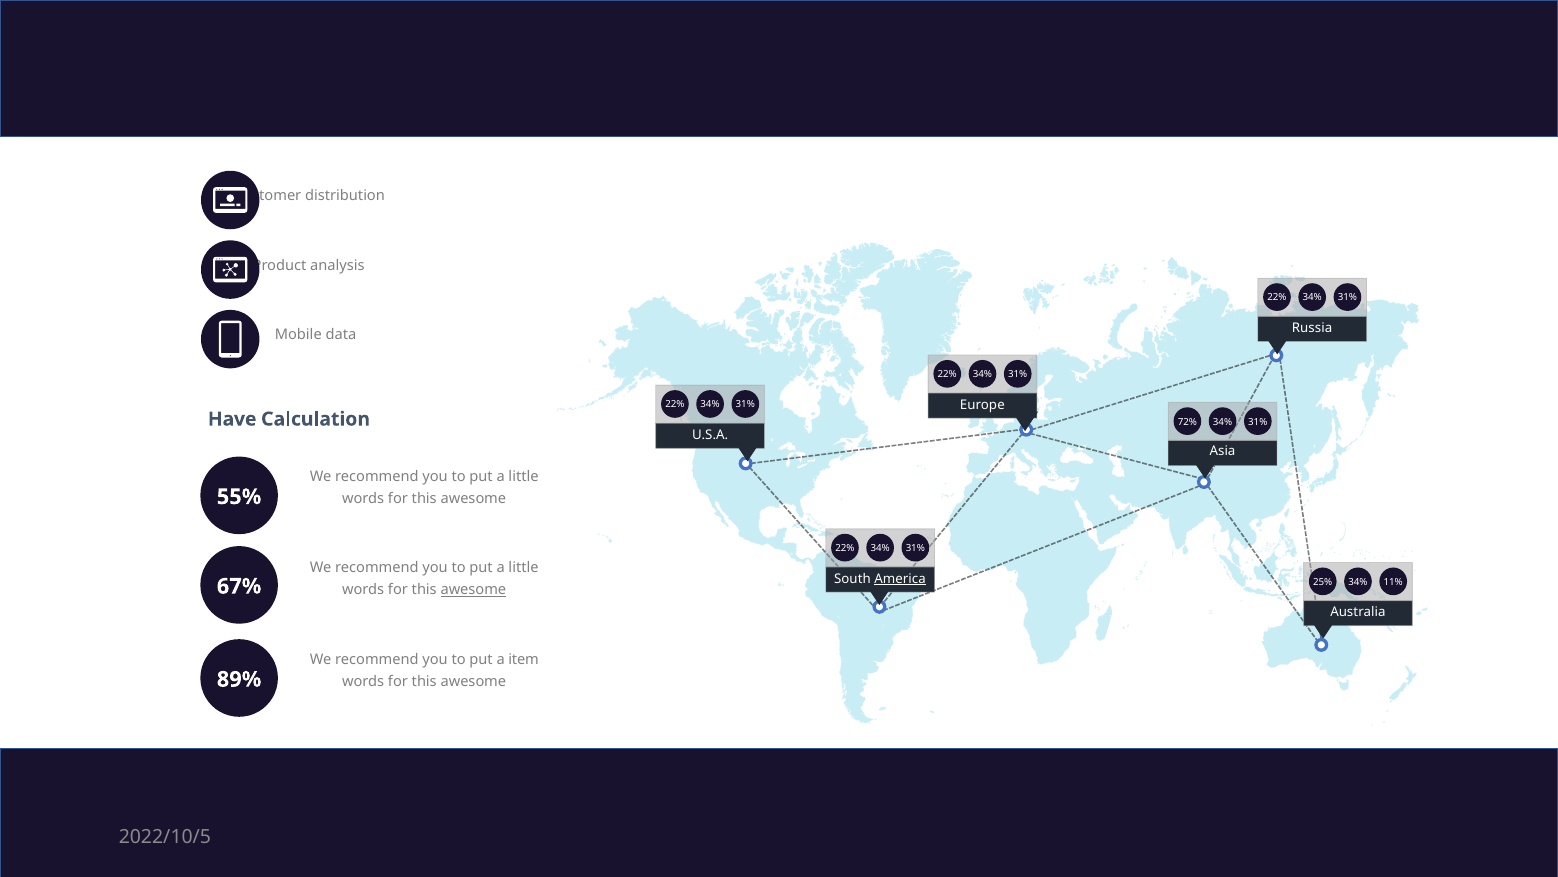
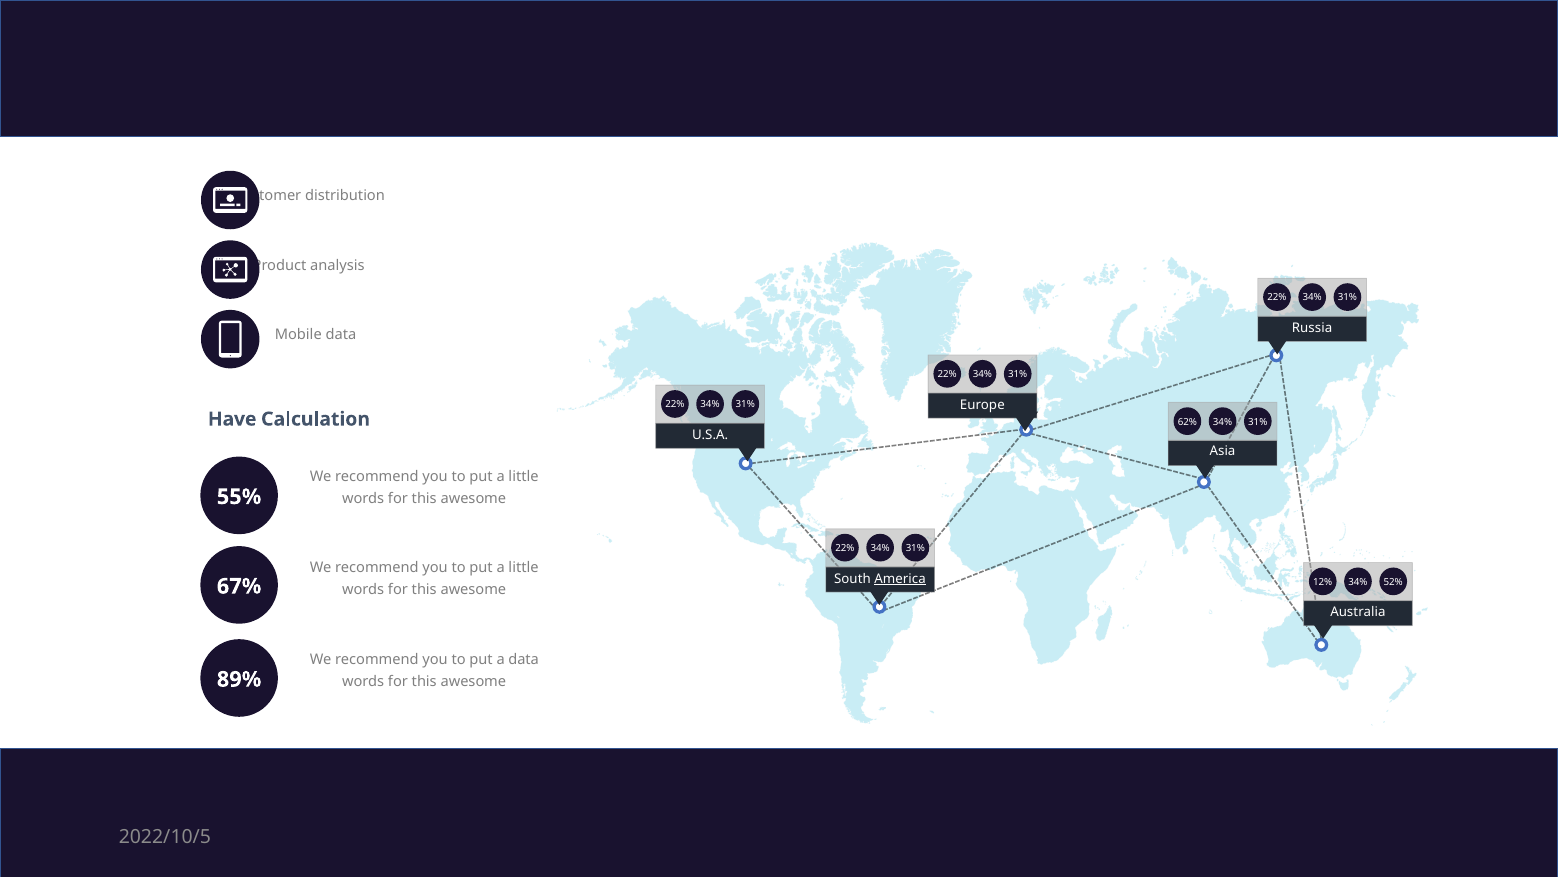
72%: 72% -> 62%
25%: 25% -> 12%
11%: 11% -> 52%
awesome at (473, 590) underline: present -> none
a item: item -> data
